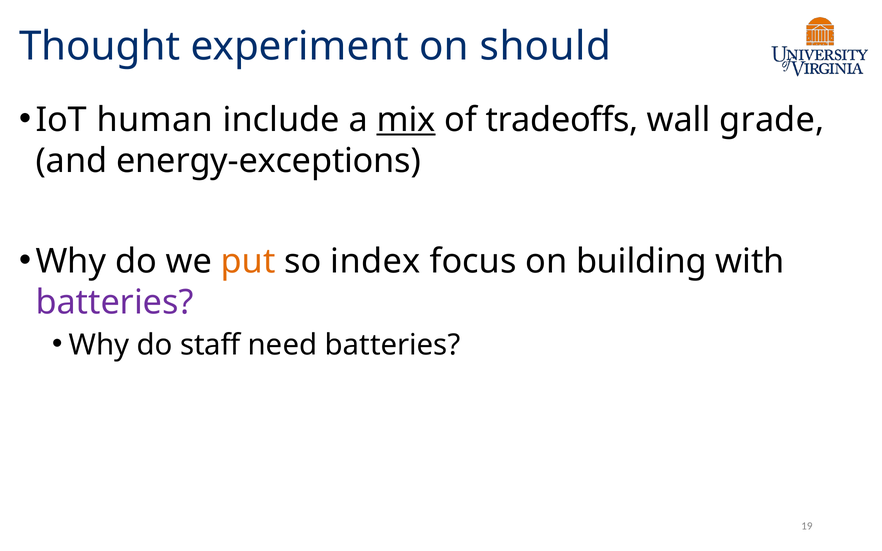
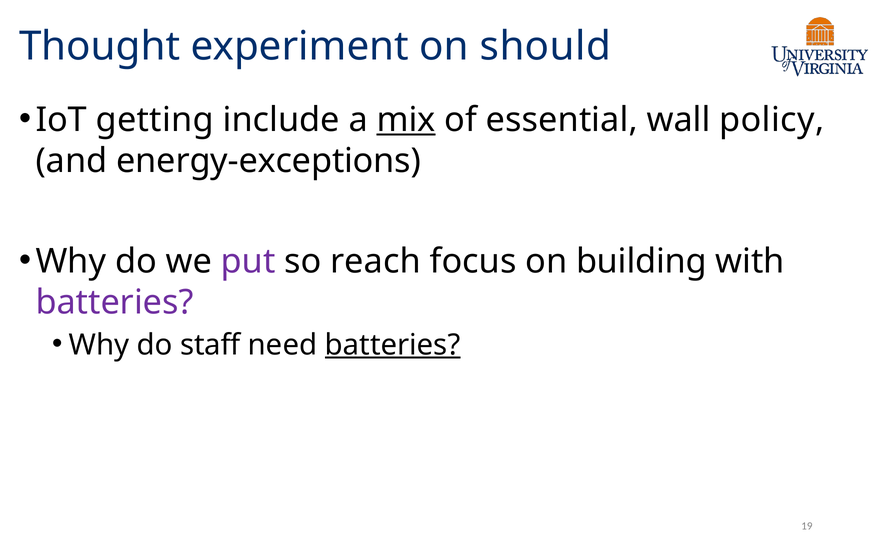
human: human -> getting
tradeoffs: tradeoffs -> essential
grade: grade -> policy
put colour: orange -> purple
index: index -> reach
batteries at (393, 345) underline: none -> present
